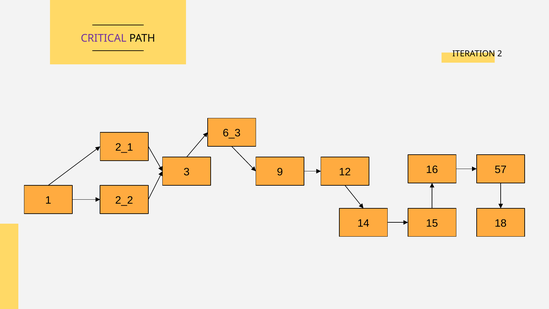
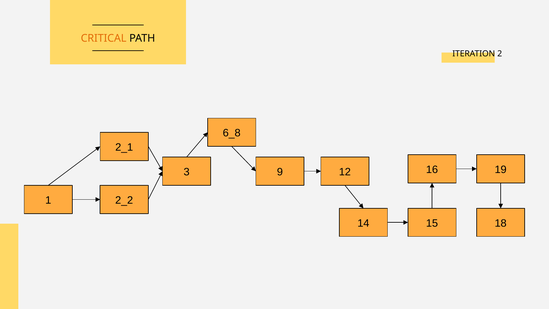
CRITICAL colour: purple -> orange
6_3: 6_3 -> 6_8
57: 57 -> 19
